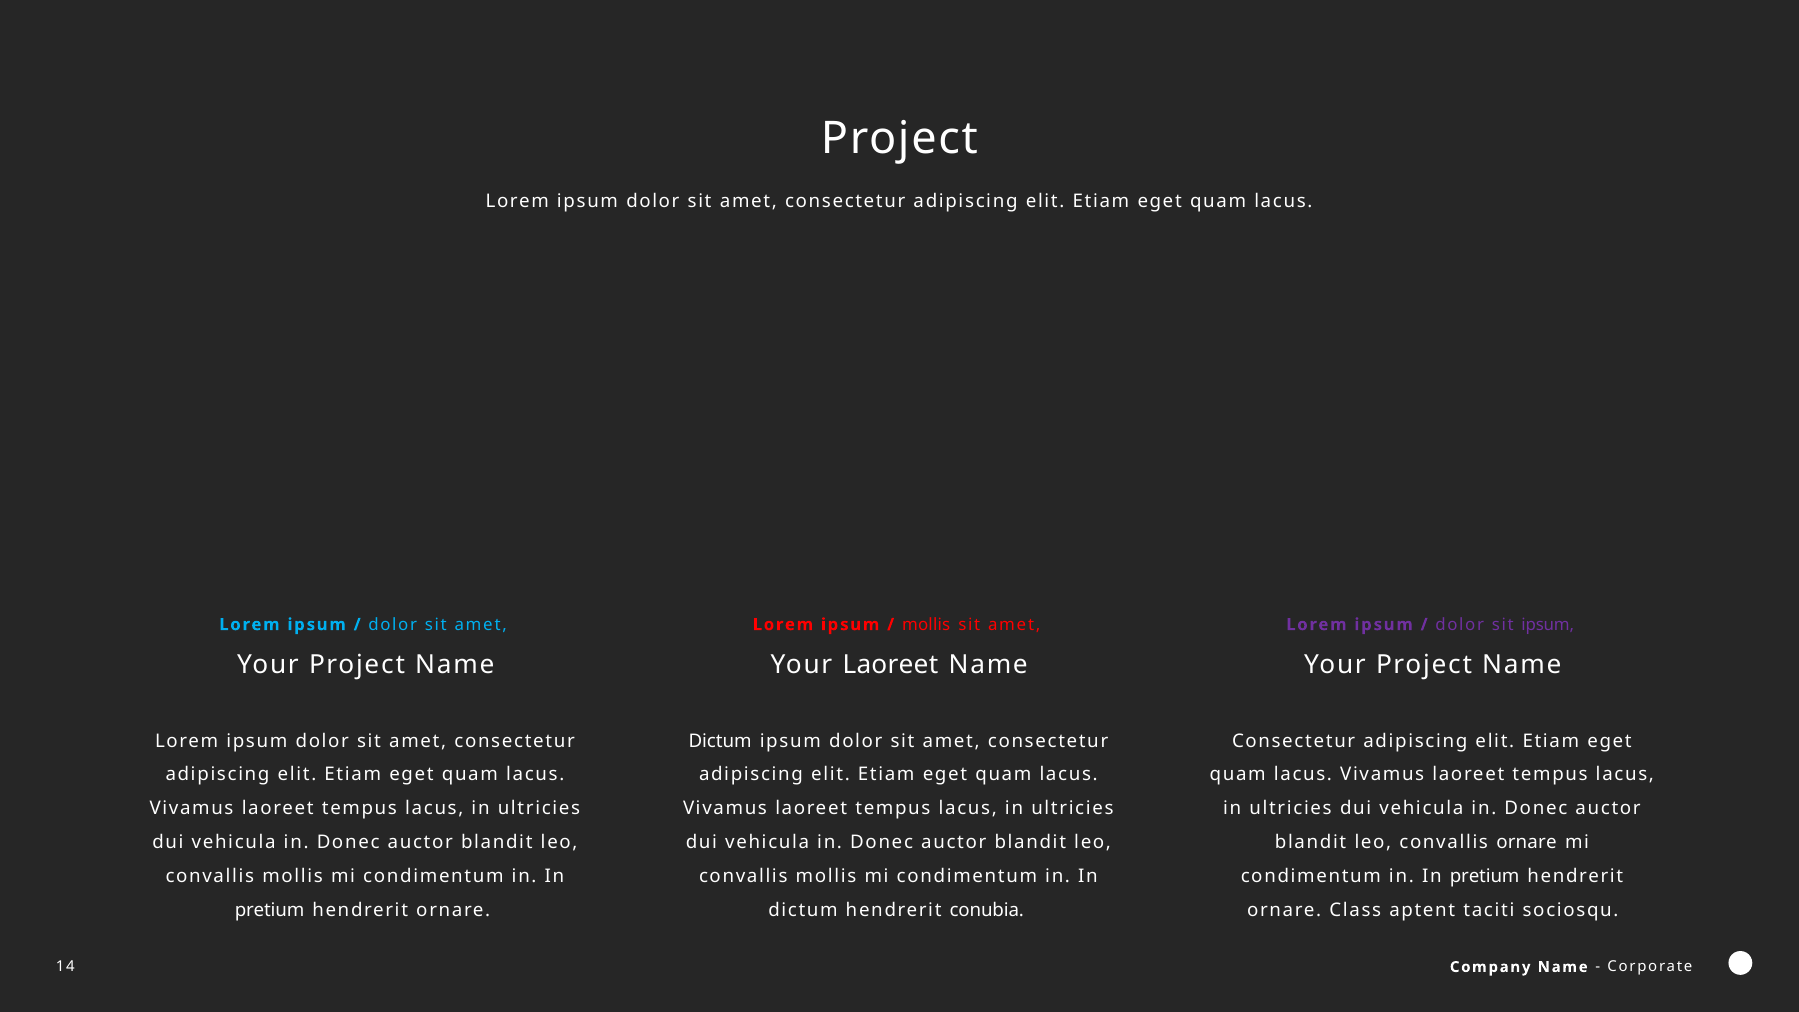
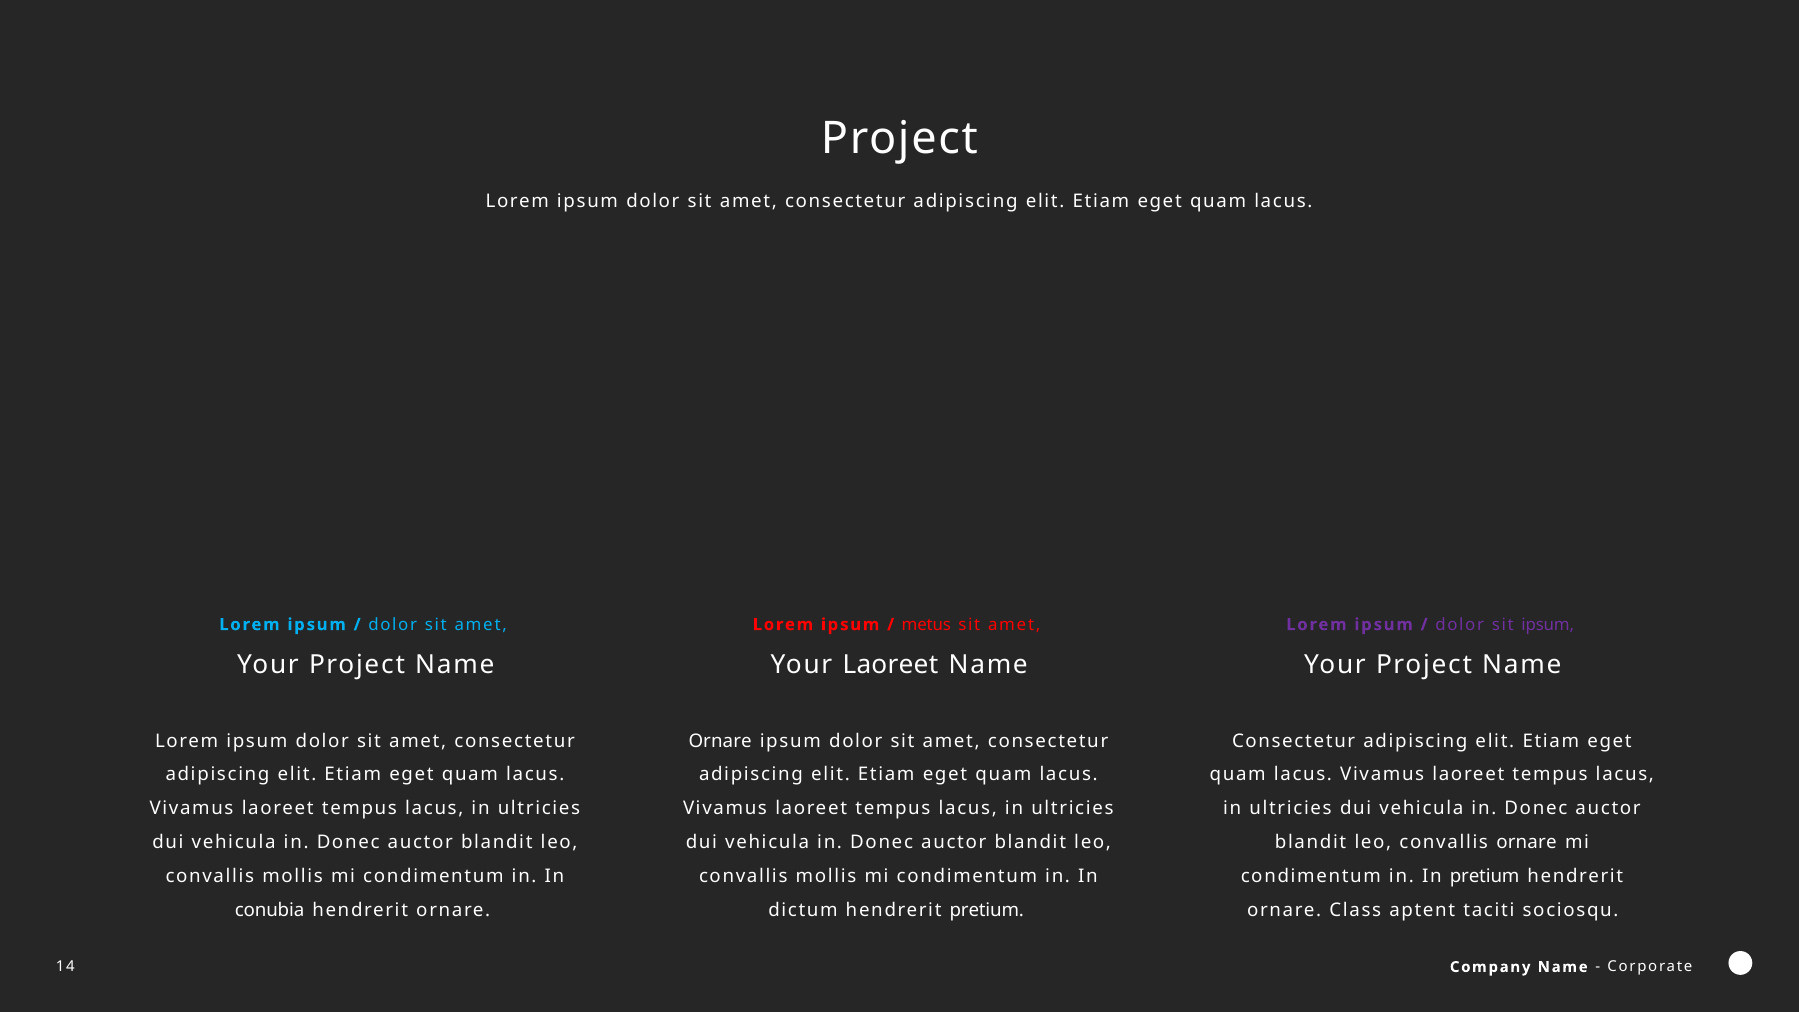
mollis at (926, 625): mollis -> metus
Dictum at (720, 741): Dictum -> Ornare
pretium at (270, 910): pretium -> conubia
hendrerit conubia: conubia -> pretium
